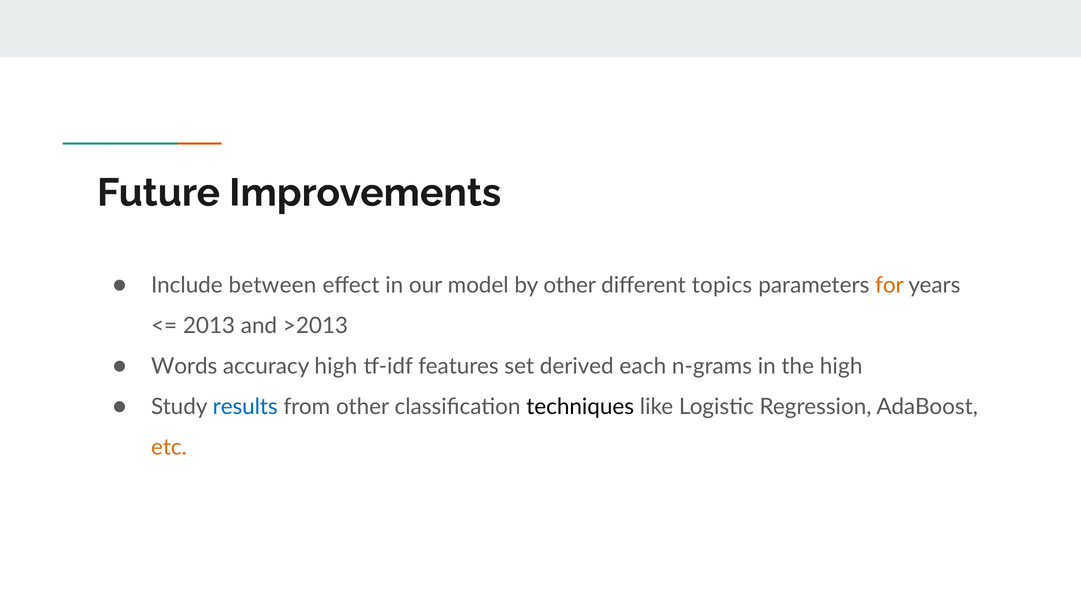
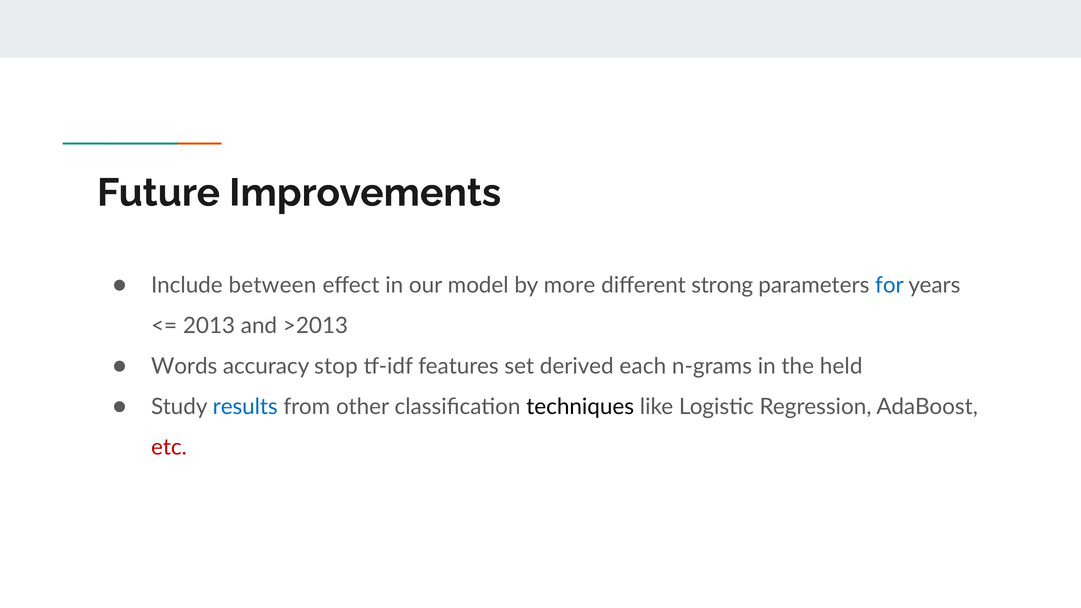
by other: other -> more
topics: topics -> strong
for colour: orange -> blue
accuracy high: high -> stop
the high: high -> held
etc colour: orange -> red
